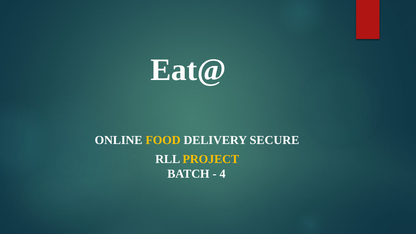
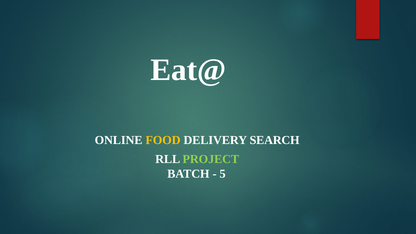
SECURE: SECURE -> SEARCH
PROJECT colour: yellow -> light green
4: 4 -> 5
